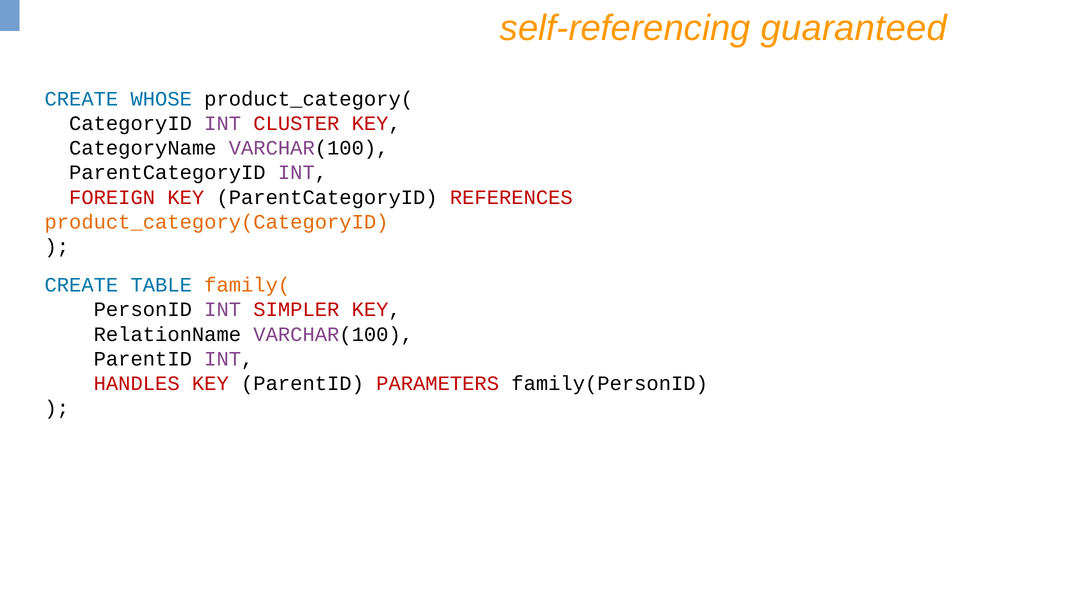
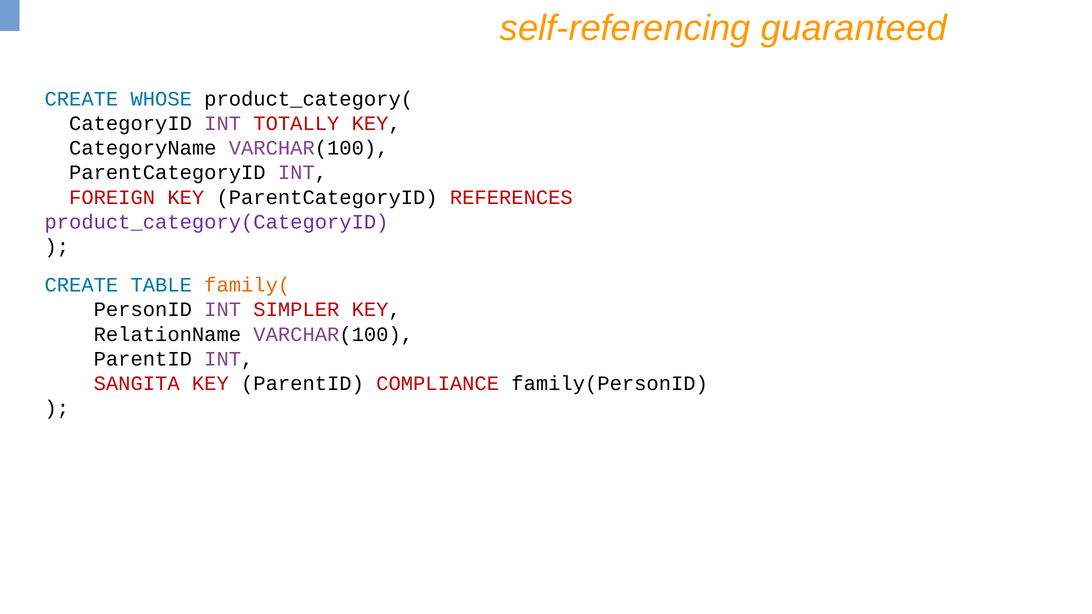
CLUSTER: CLUSTER -> TOTALLY
product_category(CategoryID colour: orange -> purple
HANDLES: HANDLES -> SANGITA
PARAMETERS: PARAMETERS -> COMPLIANCE
